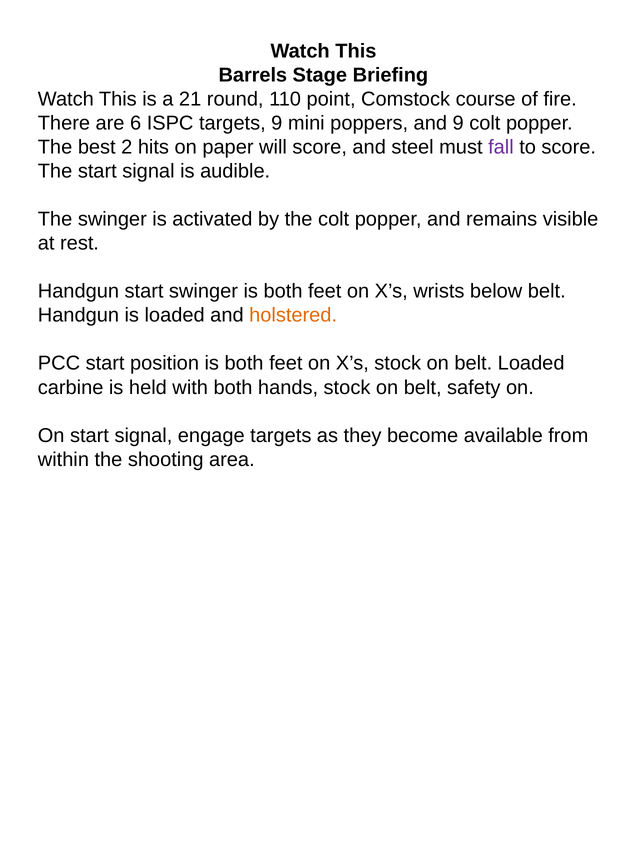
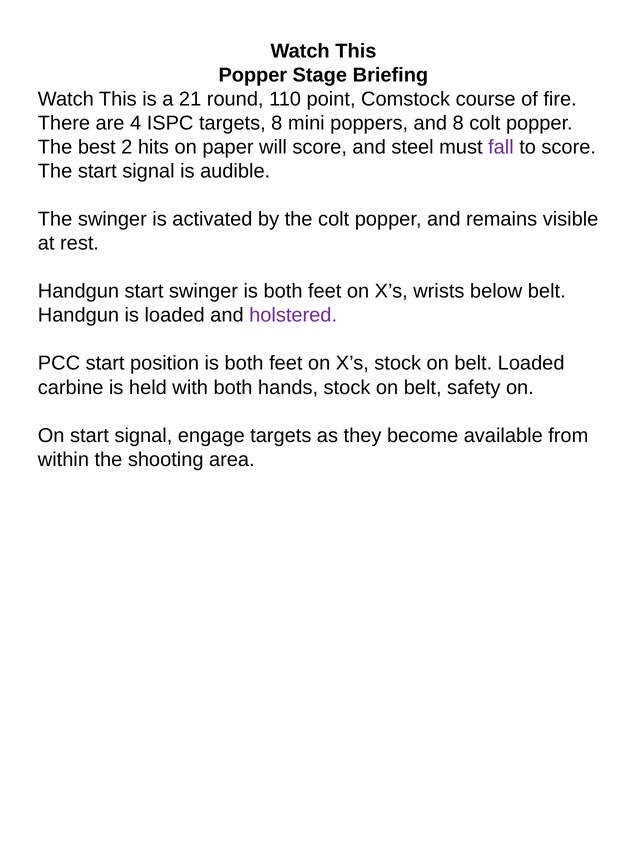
Barrels at (253, 75): Barrels -> Popper
6: 6 -> 4
targets 9: 9 -> 8
and 9: 9 -> 8
holstered colour: orange -> purple
